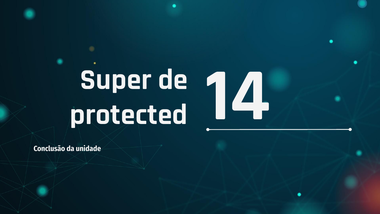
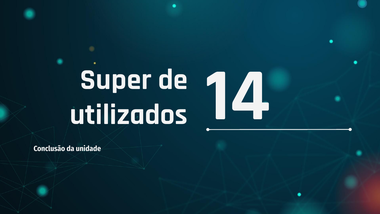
protected: protected -> utilizados
